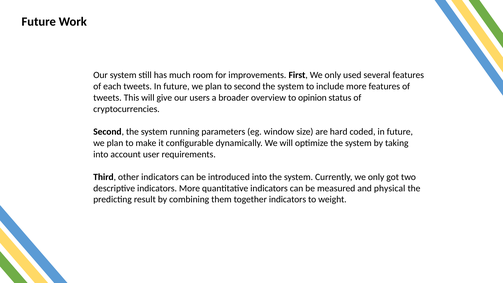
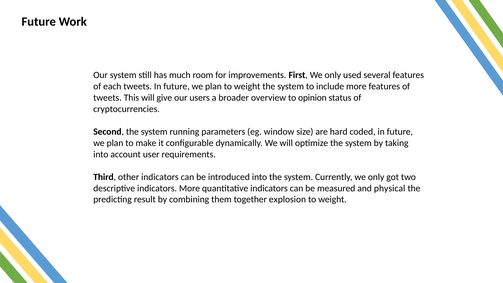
plan to second: second -> weight
together indicators: indicators -> explosion
